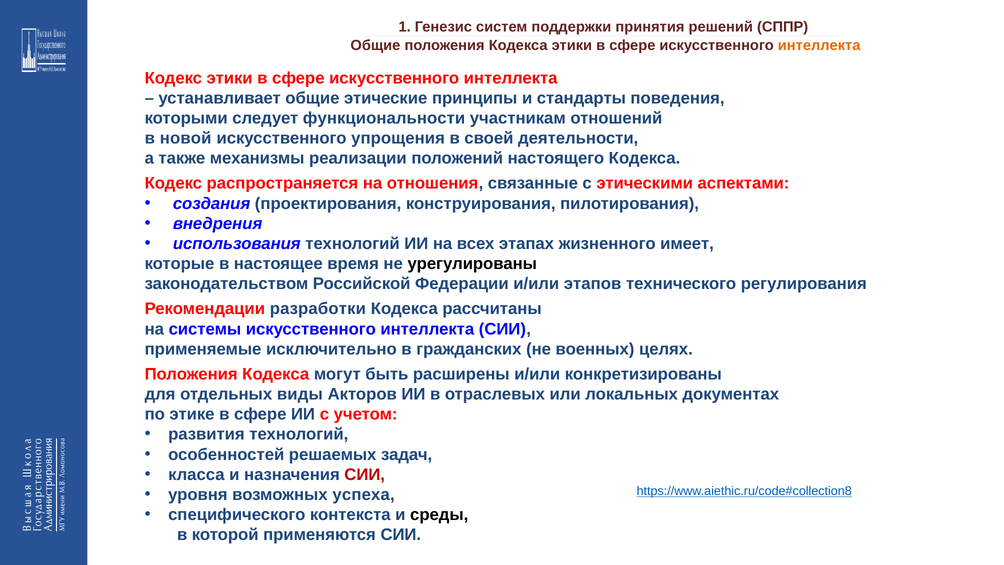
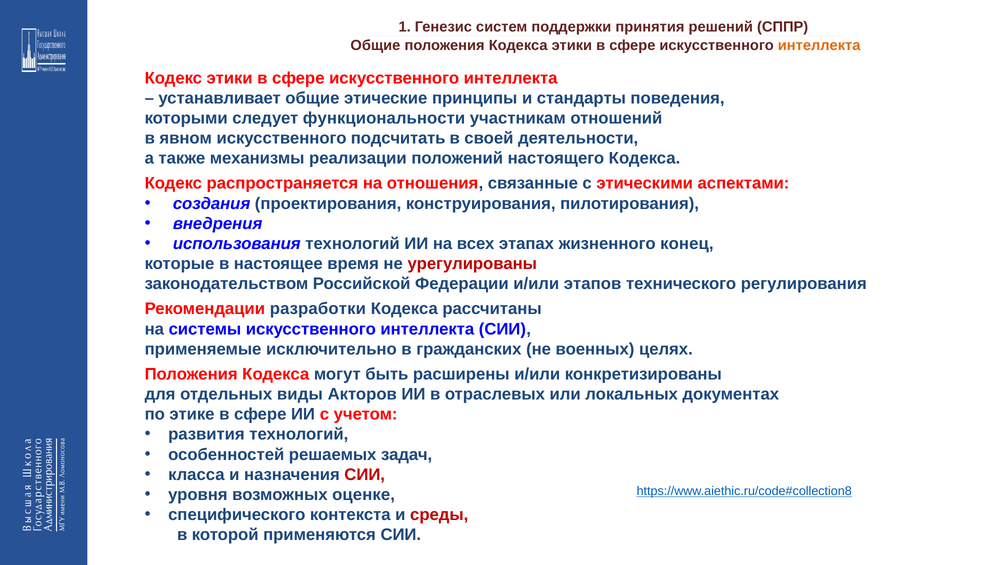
новой: новой -> явном
упрощения: упрощения -> подсчитать
имеет: имеет -> конец
урегулированы colour: black -> red
успеха: успеха -> оценке
среды colour: black -> red
